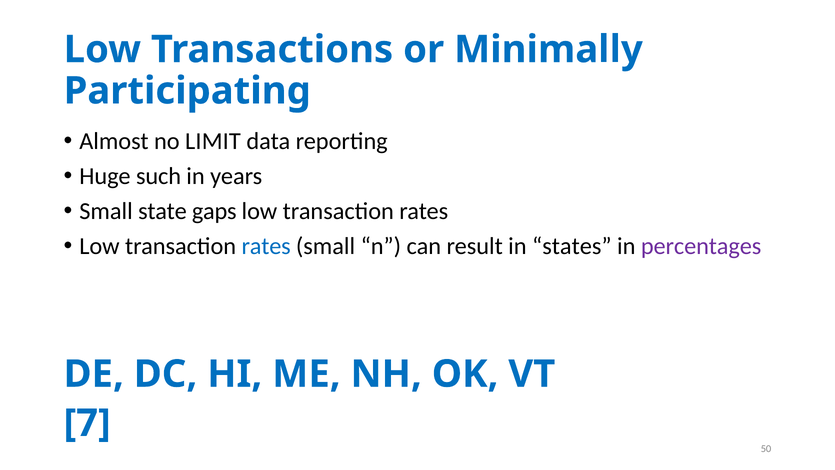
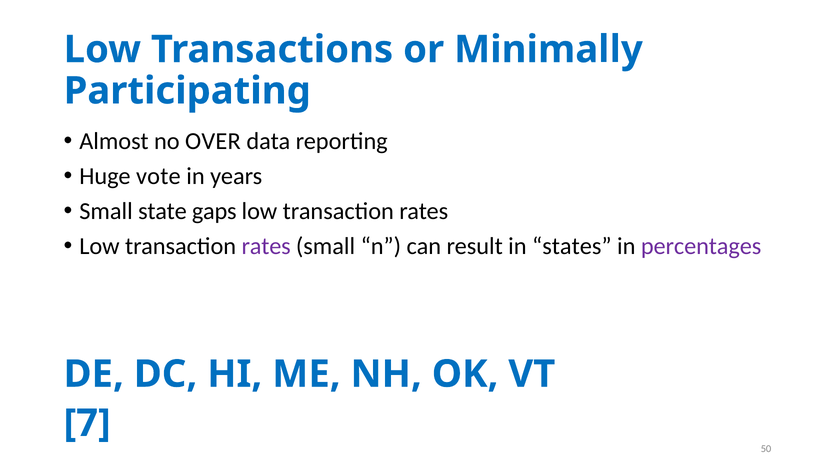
LIMIT: LIMIT -> OVER
such: such -> vote
rates at (266, 246) colour: blue -> purple
